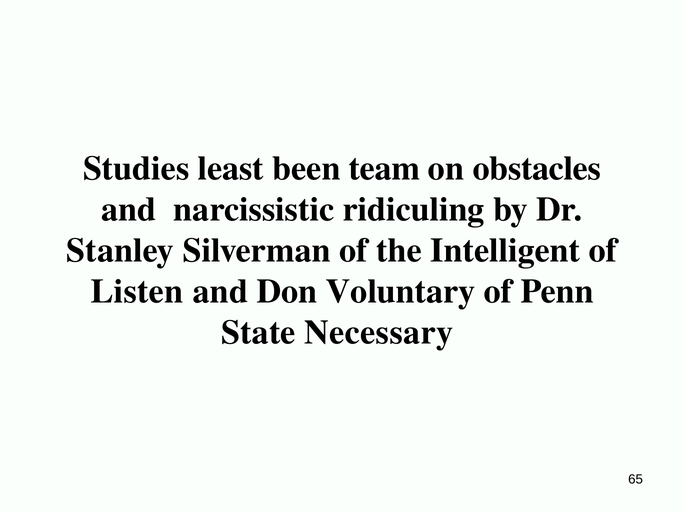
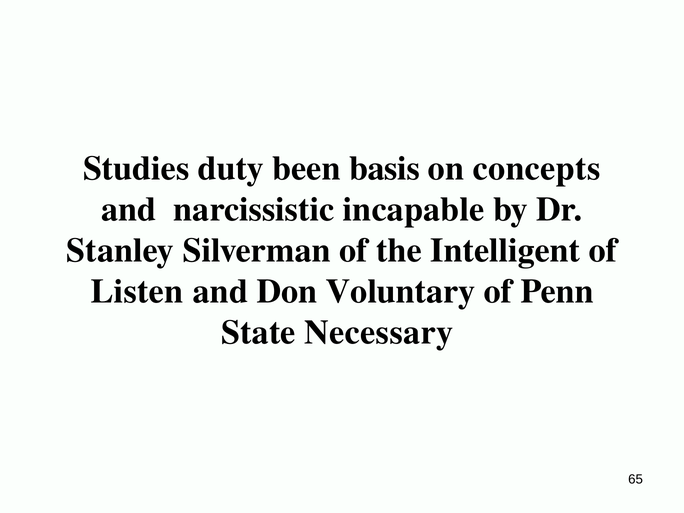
least: least -> duty
team: team -> basis
obstacles: obstacles -> concepts
ridiculing: ridiculing -> incapable
